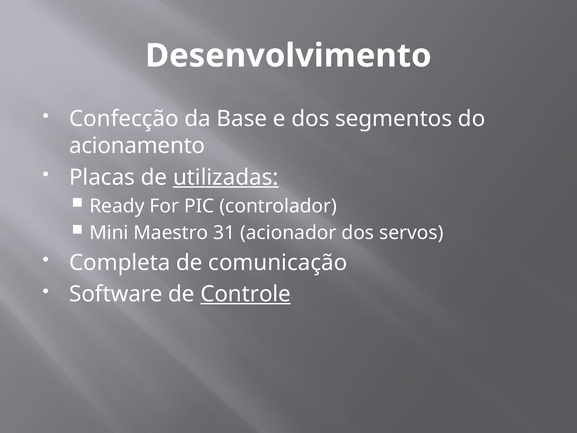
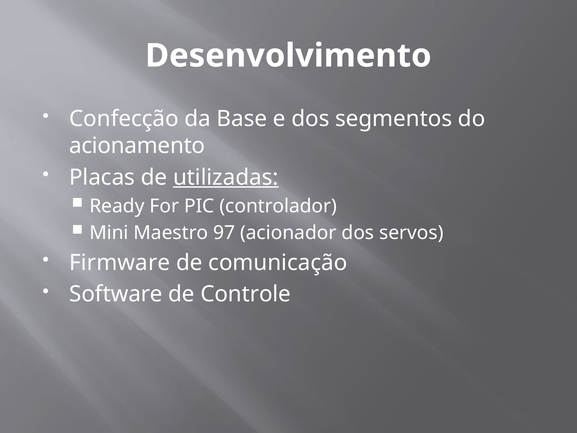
31: 31 -> 97
Completa: Completa -> Firmware
Controle underline: present -> none
